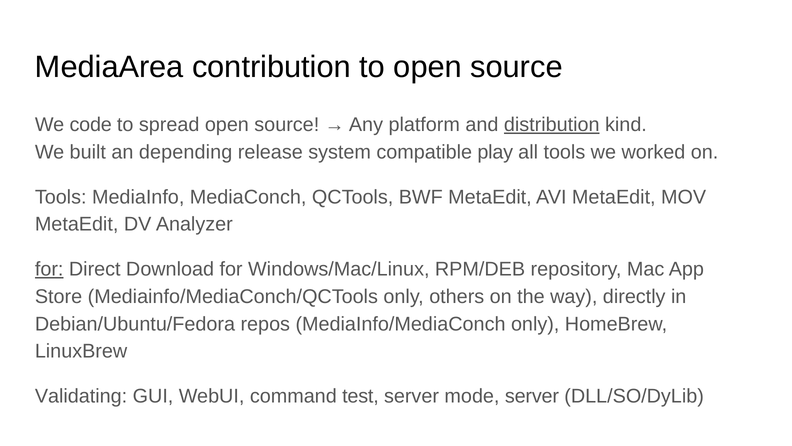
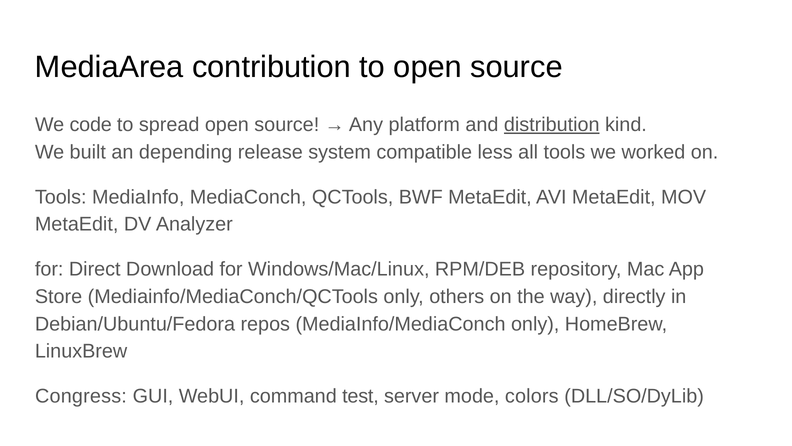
play: play -> less
for at (49, 269) underline: present -> none
Validating: Validating -> Congress
mode server: server -> colors
